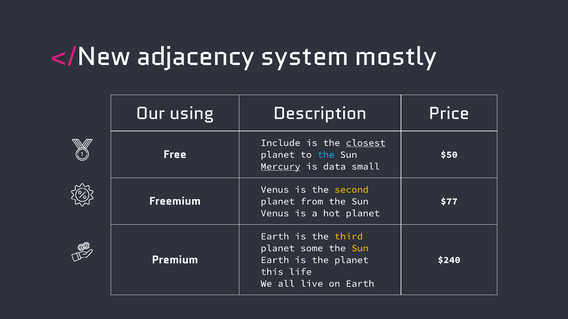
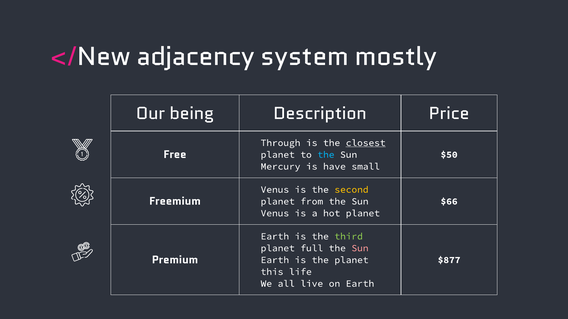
using: using -> being
Include: Include -> Through
Mercury underline: present -> none
data: data -> have
$77: $77 -> $66
third colour: yellow -> light green
some: some -> full
Sun at (360, 249) colour: yellow -> pink
$240: $240 -> $877
